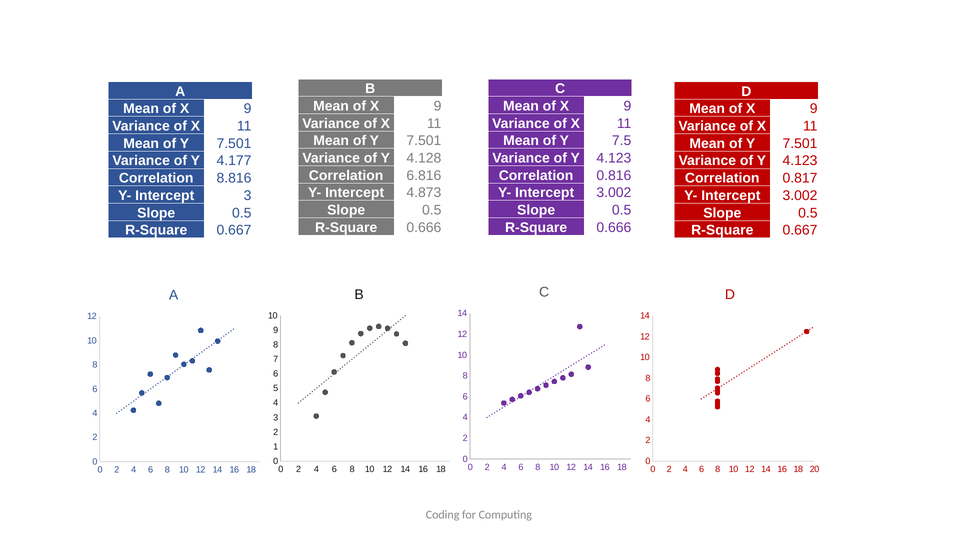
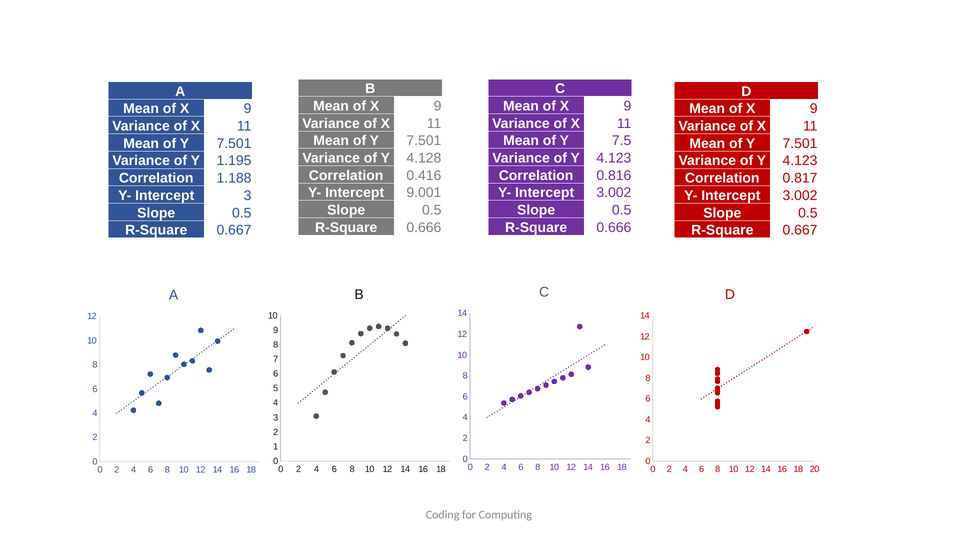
4.177: 4.177 -> 1.195
6.816: 6.816 -> 0.416
8.816: 8.816 -> 1.188
4.873: 4.873 -> 9.001
